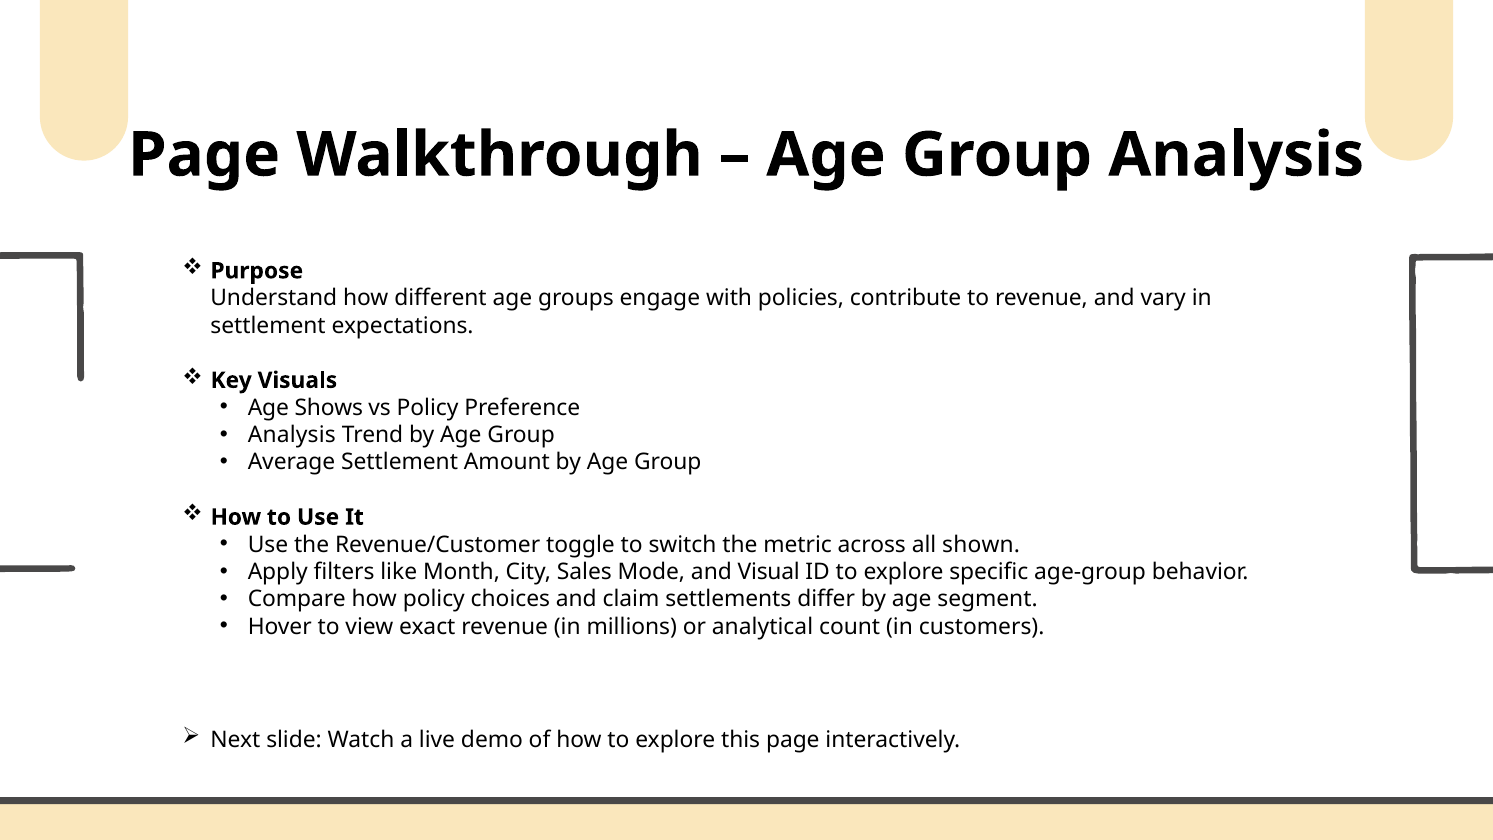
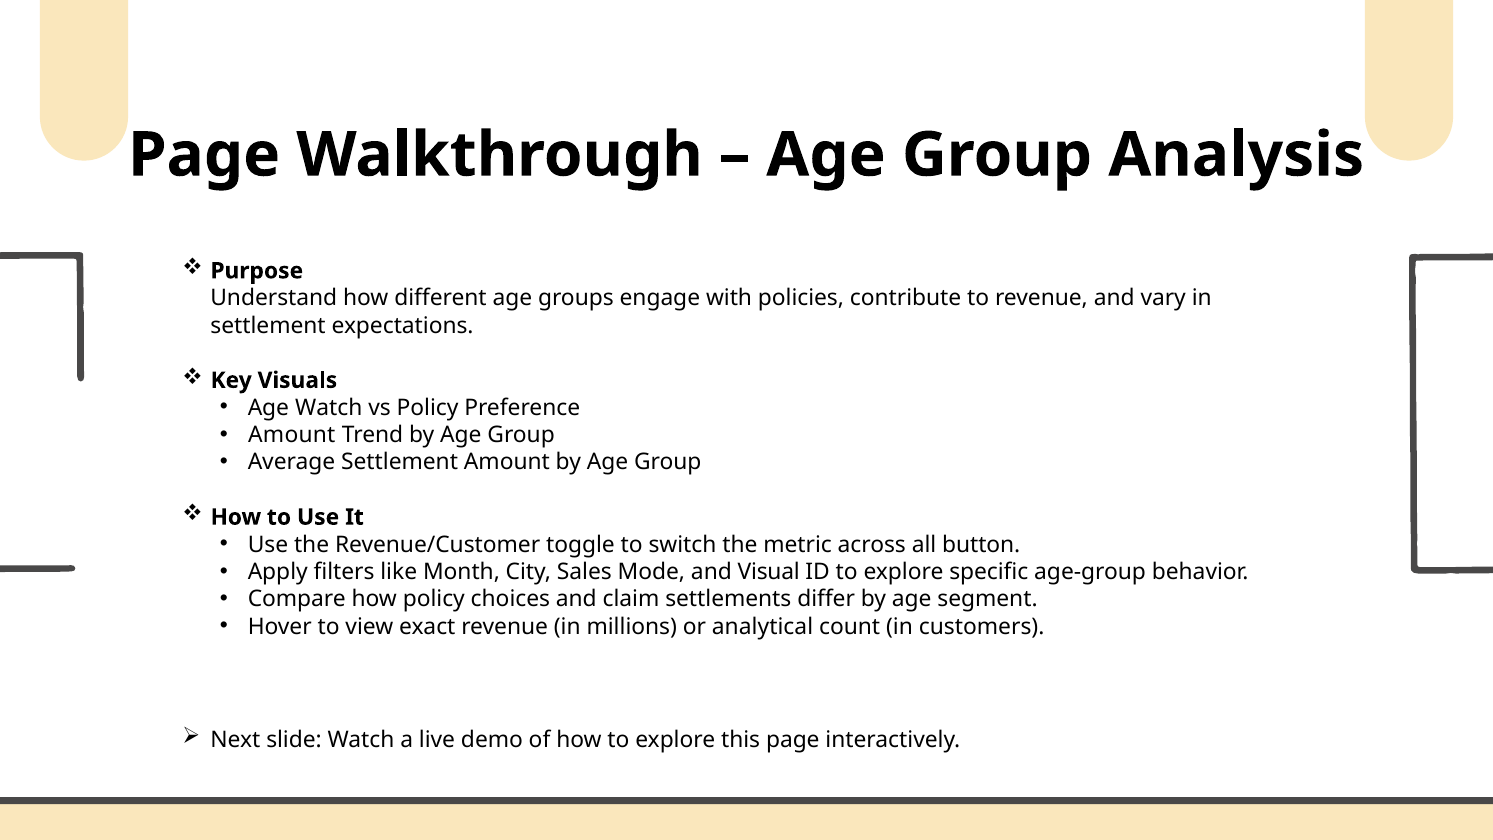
Age Shows: Shows -> Watch
Analysis at (292, 435): Analysis -> Amount
shown: shown -> button
